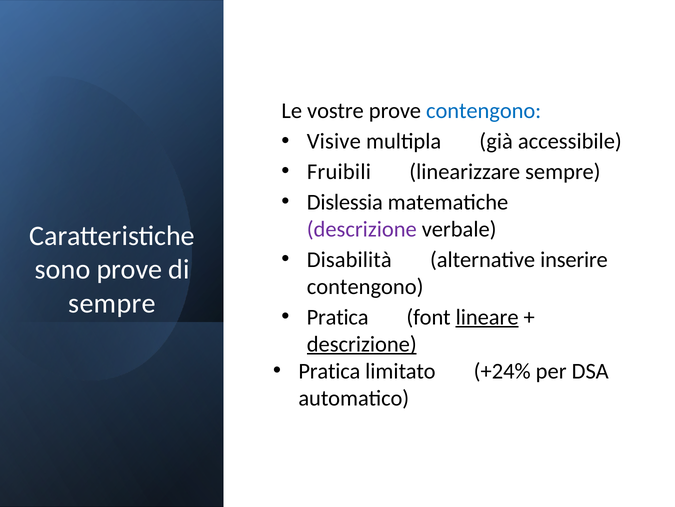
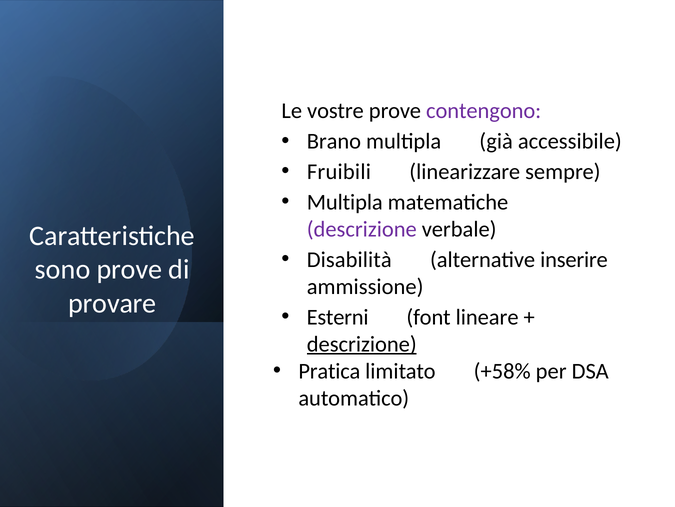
contengono at (484, 111) colour: blue -> purple
Visive: Visive -> Brano
Dislessia at (345, 202): Dislessia -> Multipla
contengono at (365, 286): contengono -> ammissione
sempre at (112, 303): sempre -> provare
Pratica at (338, 317): Pratica -> Esterni
lineare underline: present -> none
+24%: +24% -> +58%
